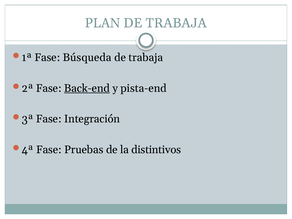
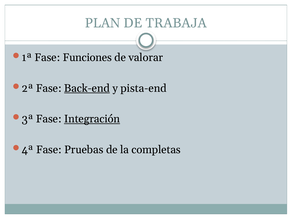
Búsqueda: Búsqueda -> Funciones
trabaja at (146, 58): trabaja -> valorar
Integración underline: none -> present
distintivos: distintivos -> completas
